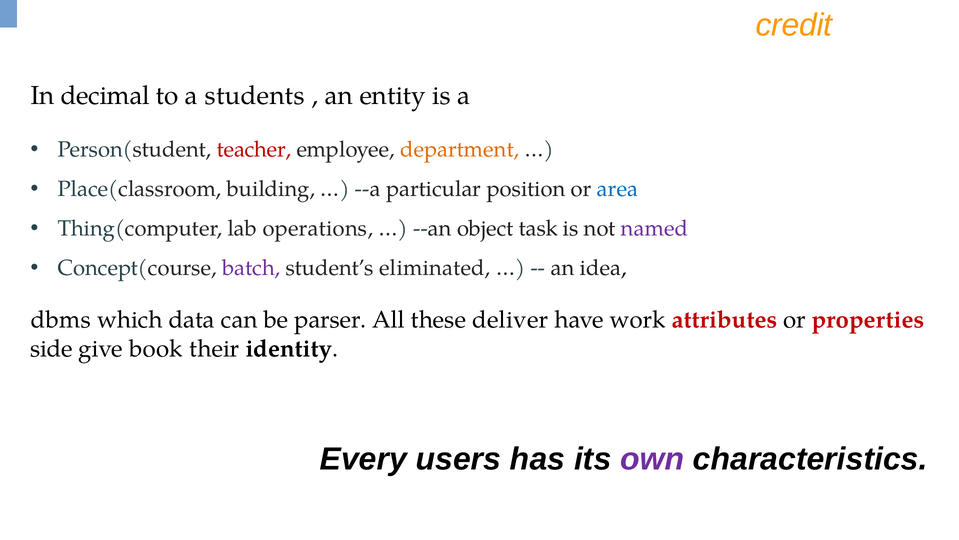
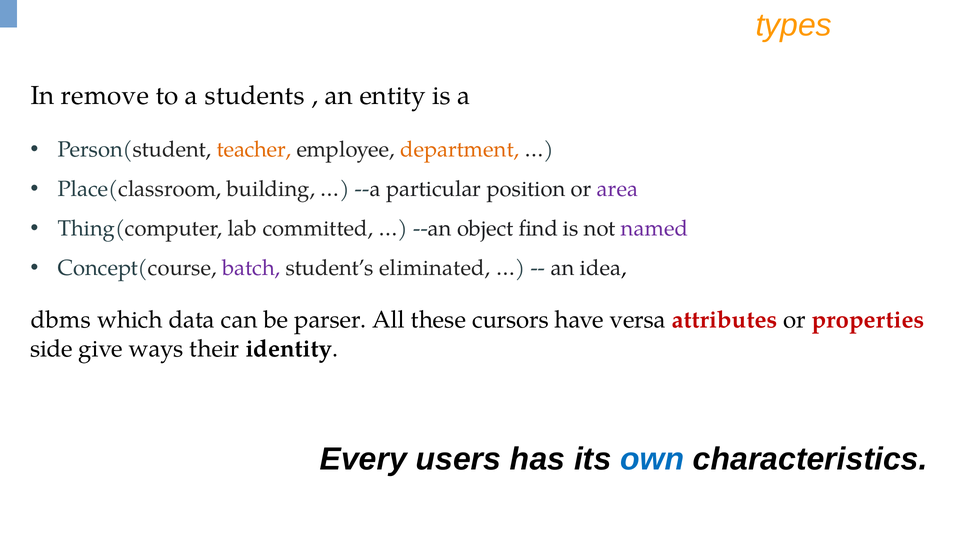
credit: credit -> types
decimal: decimal -> remove
teacher colour: red -> orange
area colour: blue -> purple
operations: operations -> committed
task: task -> find
deliver: deliver -> cursors
work: work -> versa
book: book -> ways
own colour: purple -> blue
